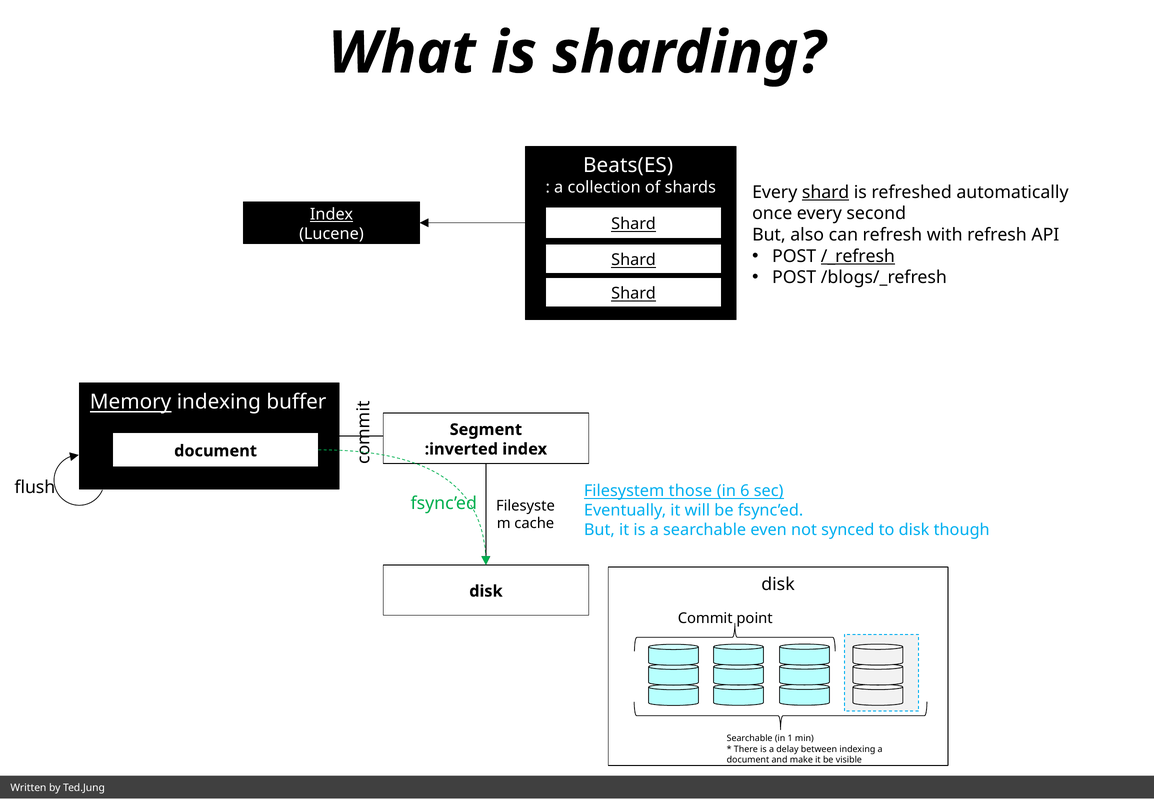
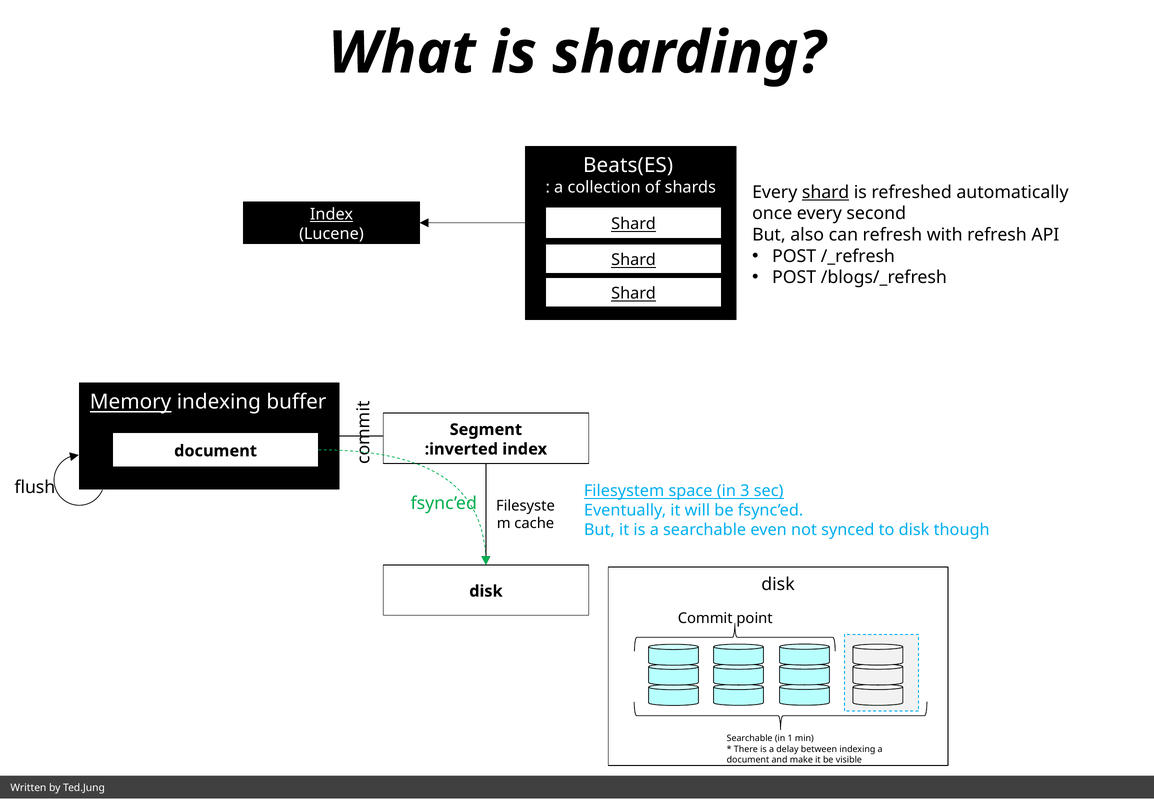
/_refresh underline: present -> none
those: those -> space
6: 6 -> 3
